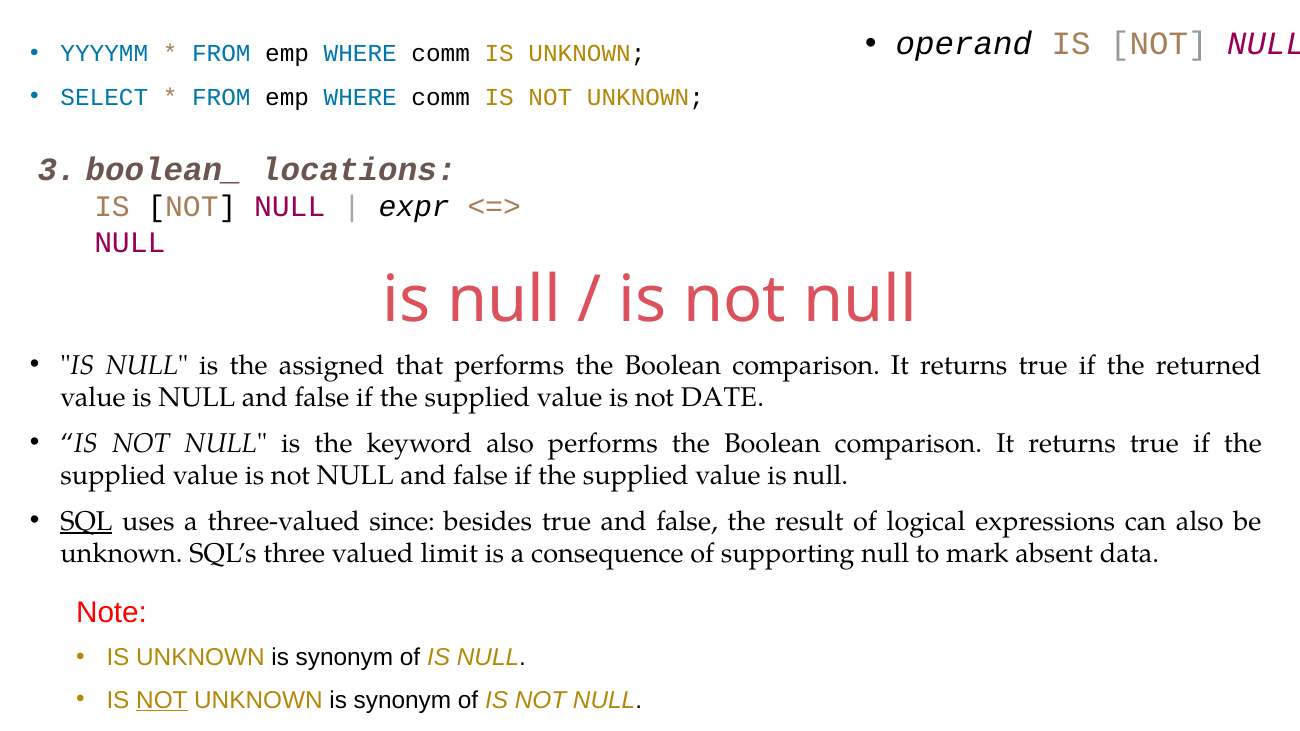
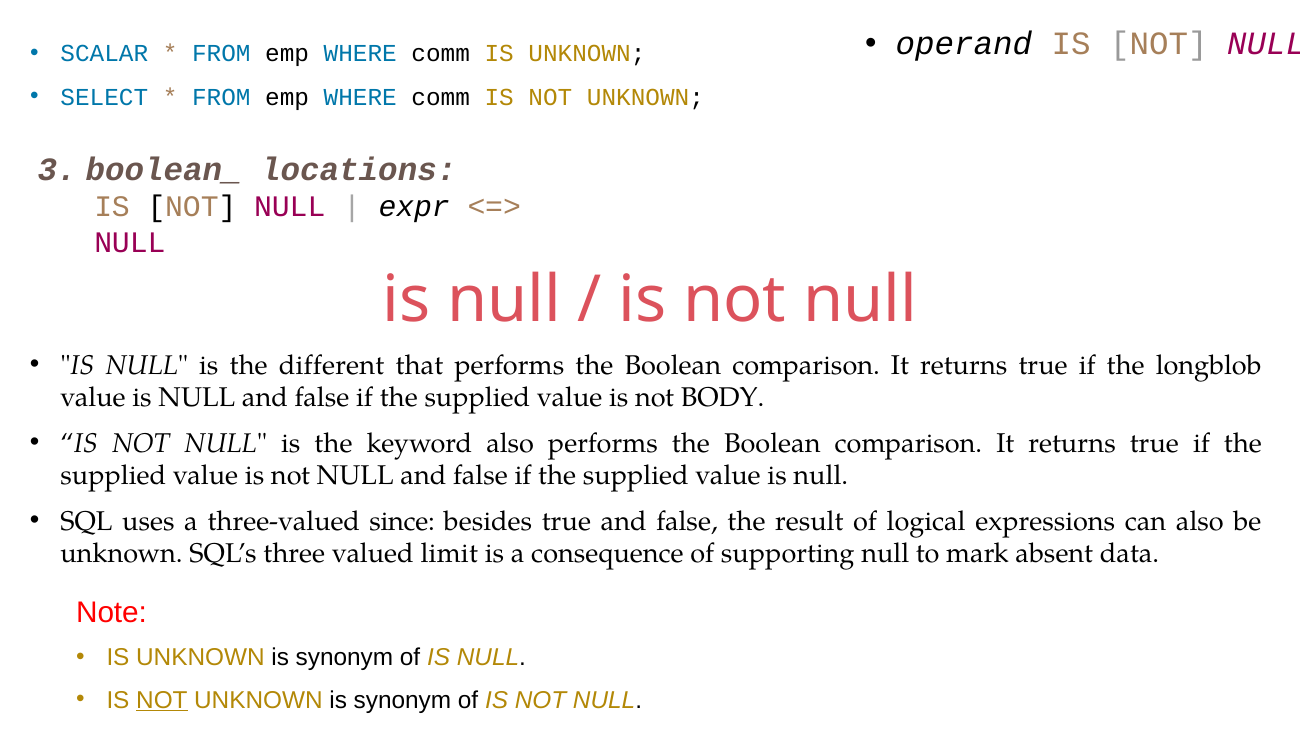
YYYYMM: YYYYMM -> SCALAR
assigned: assigned -> different
returned: returned -> longblob
DATE: DATE -> BODY
SQL underline: present -> none
